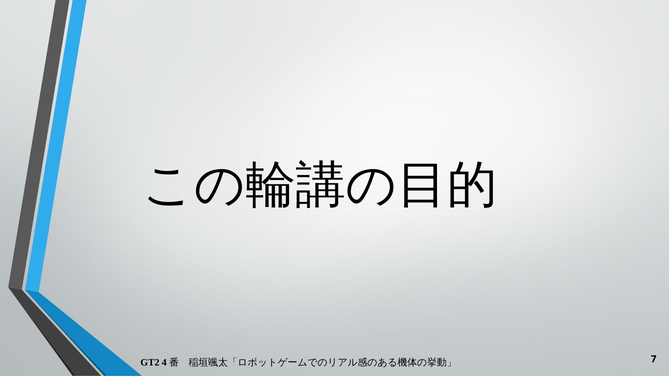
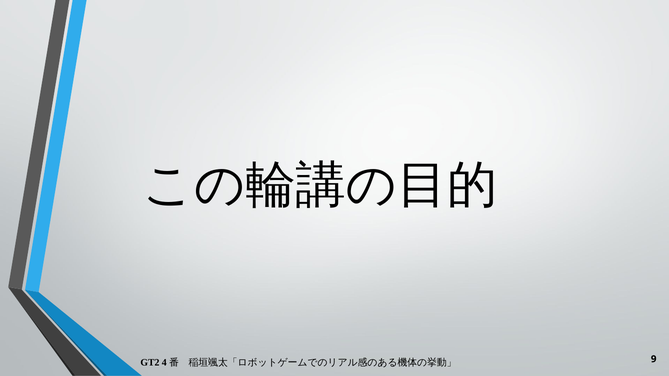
7: 7 -> 9
